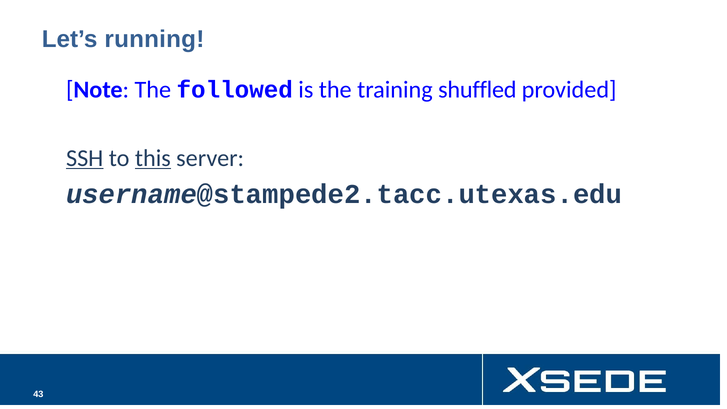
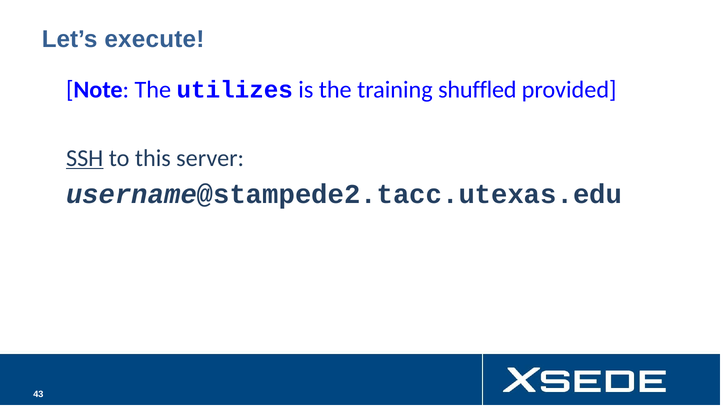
running: running -> execute
followed: followed -> utilizes
this underline: present -> none
